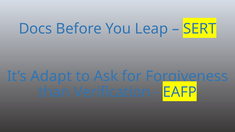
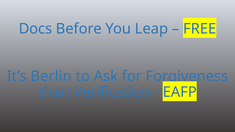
SERT: SERT -> FREE
Adapt: Adapt -> Berlin
